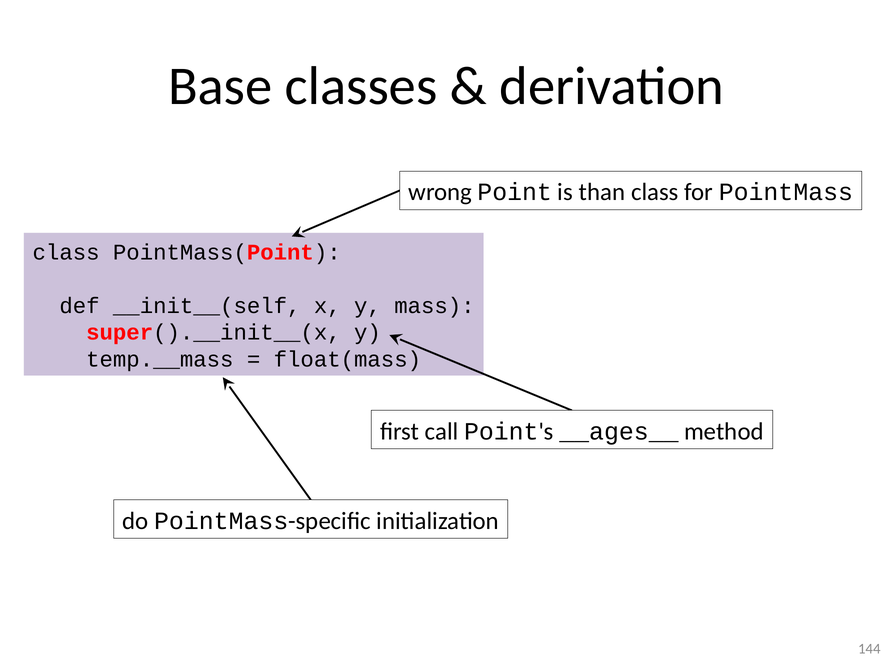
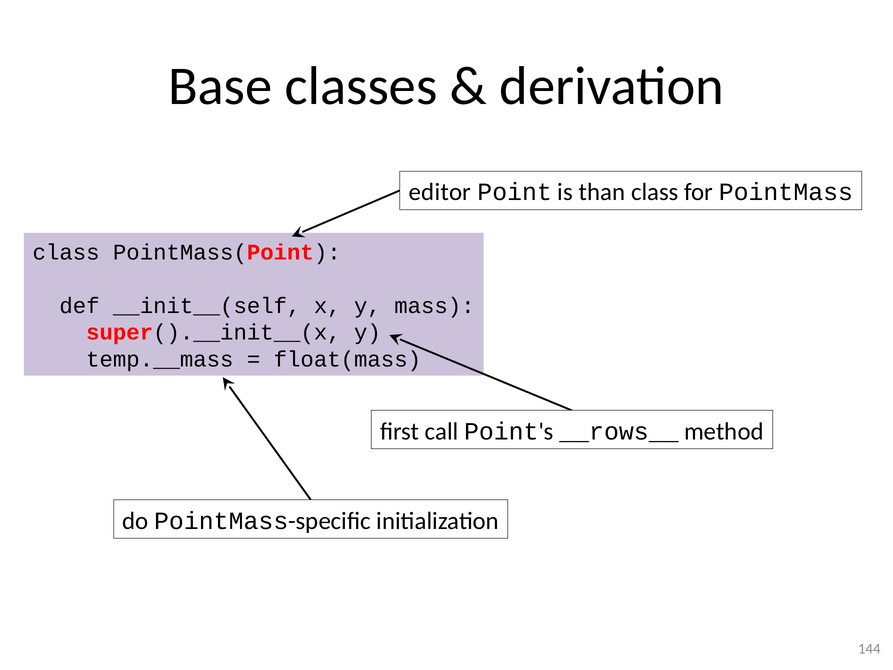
wrong: wrong -> editor
__ages__: __ages__ -> __rows__
